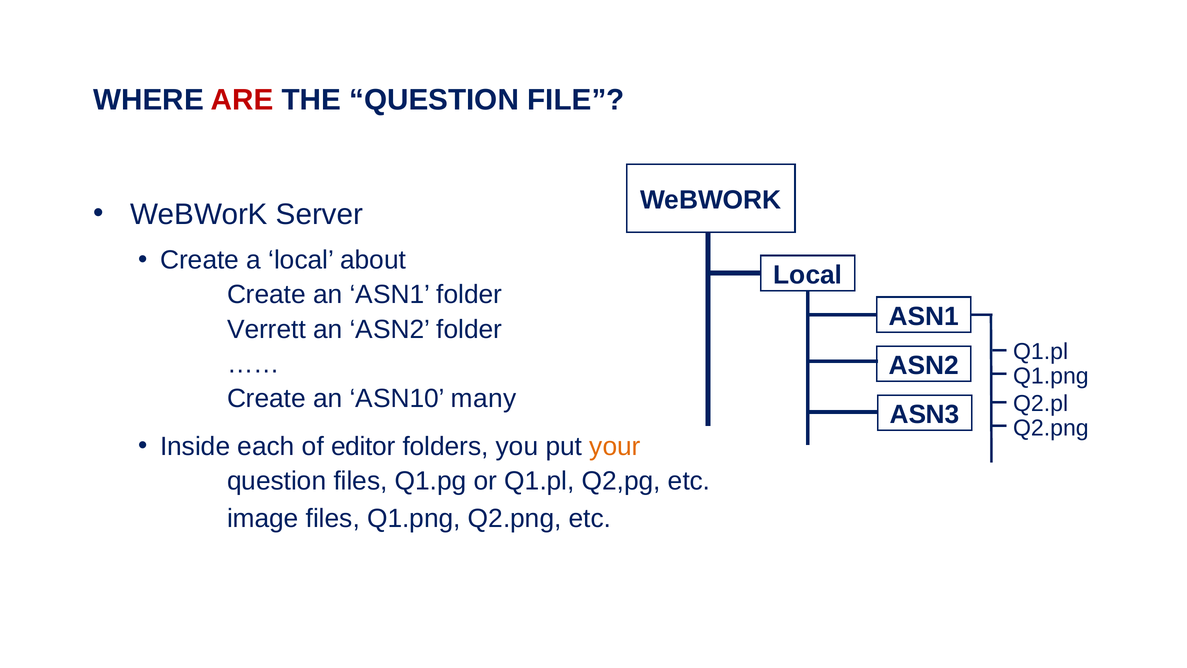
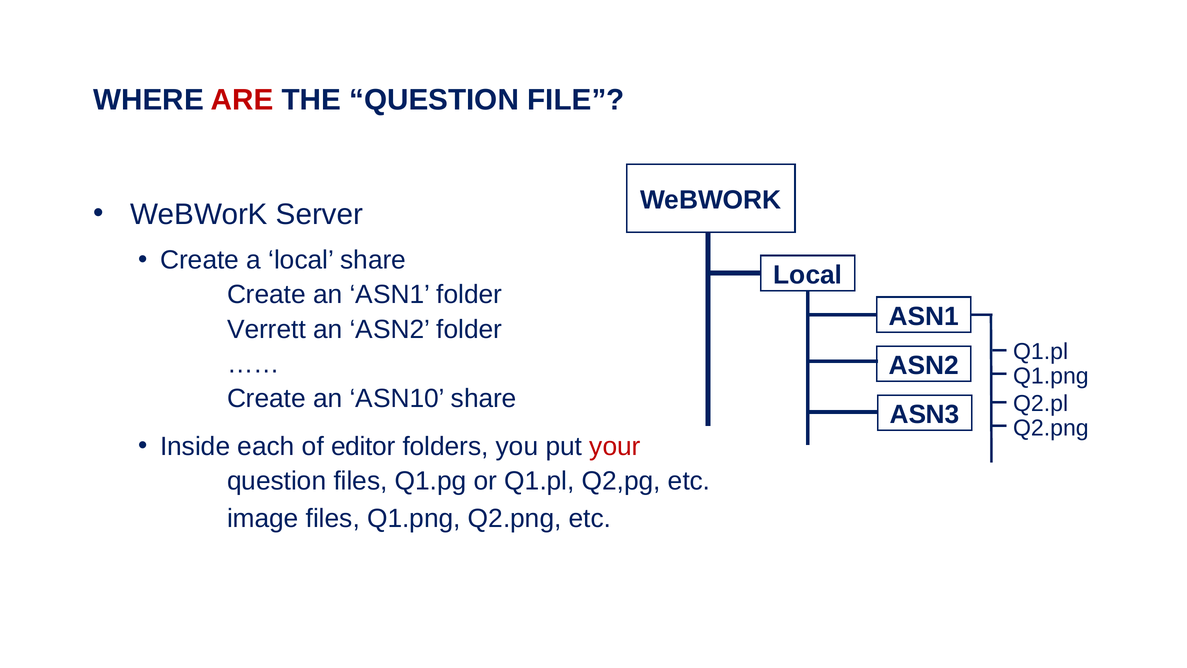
local about: about -> share
ASN10 many: many -> share
your colour: orange -> red
